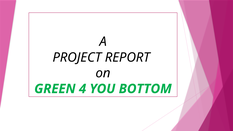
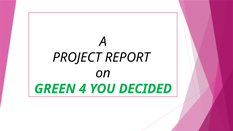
BOTTOM: BOTTOM -> DECIDED
